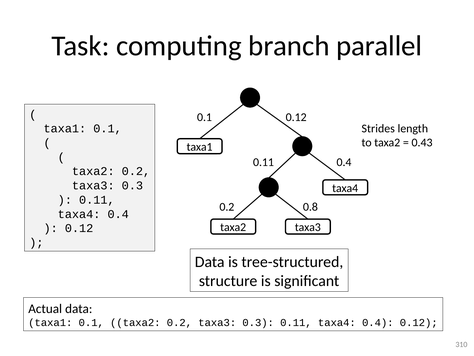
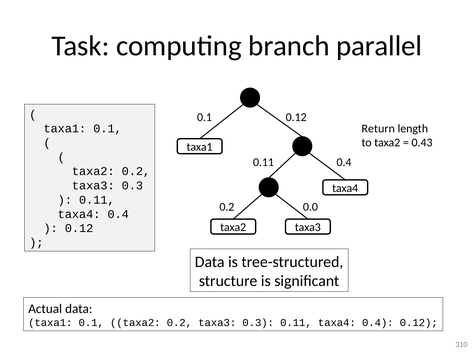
Strides: Strides -> Return
0.8: 0.8 -> 0.0
